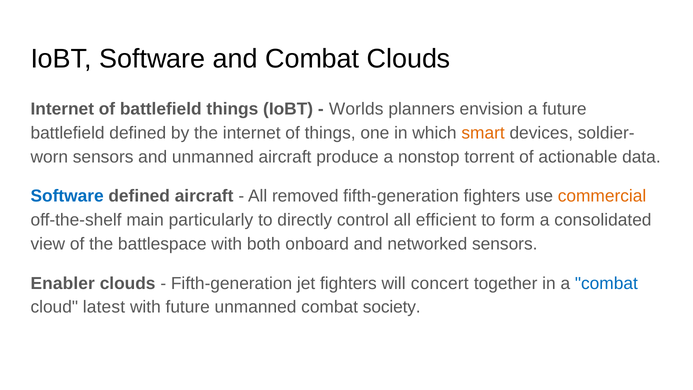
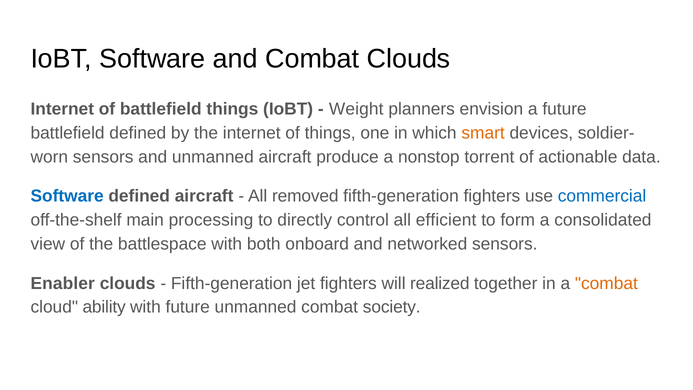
Worlds: Worlds -> Weight
commercial colour: orange -> blue
particularly: particularly -> processing
concert: concert -> realized
combat at (606, 283) colour: blue -> orange
latest: latest -> ability
